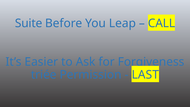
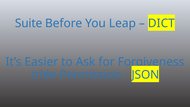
CALL: CALL -> DICT
LAST: LAST -> JSON
